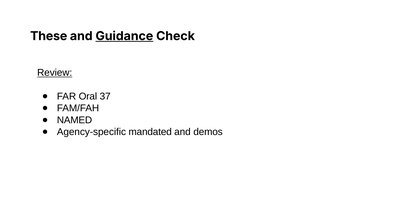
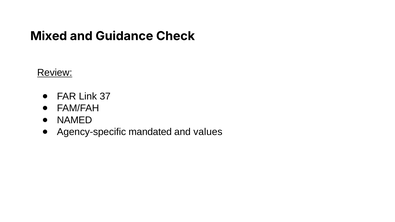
These: These -> Mixed
Guidance underline: present -> none
Oral: Oral -> Link
demos: demos -> values
